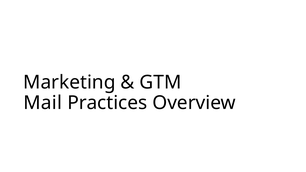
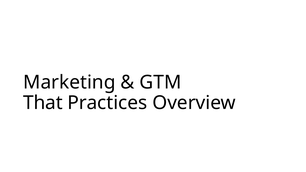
Mail: Mail -> That
